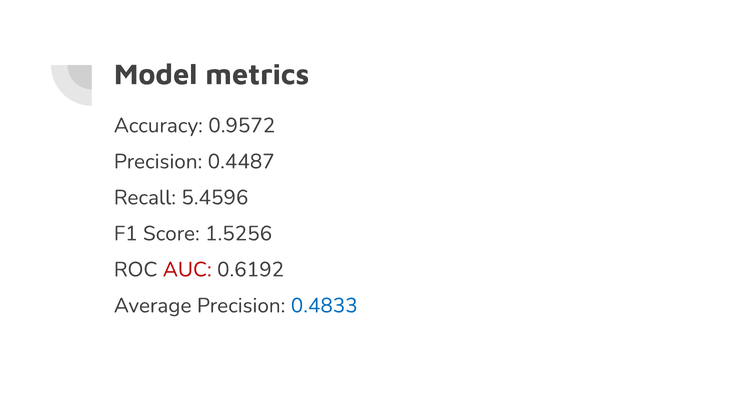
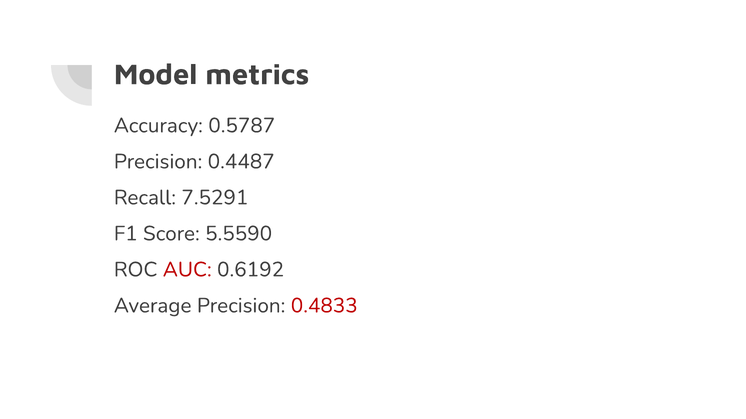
0.9572: 0.9572 -> 0.5787
5.4596: 5.4596 -> 7.5291
1.5256: 1.5256 -> 5.5590
0.4833 colour: blue -> red
